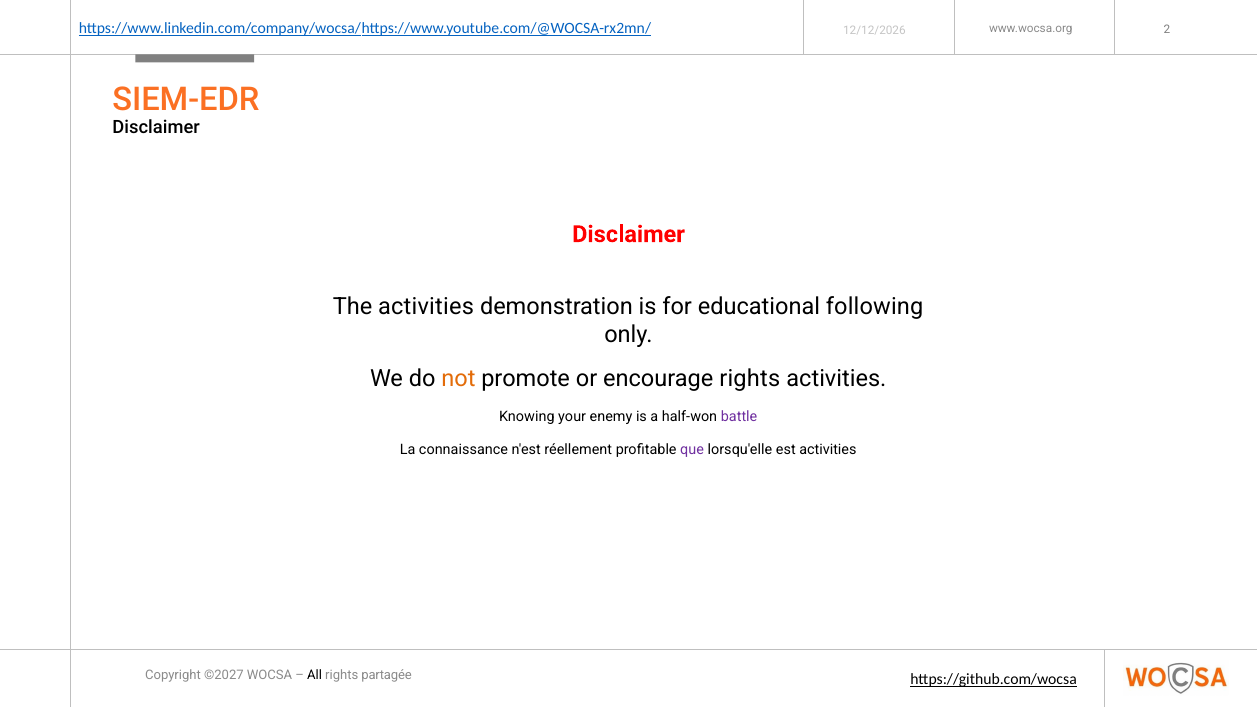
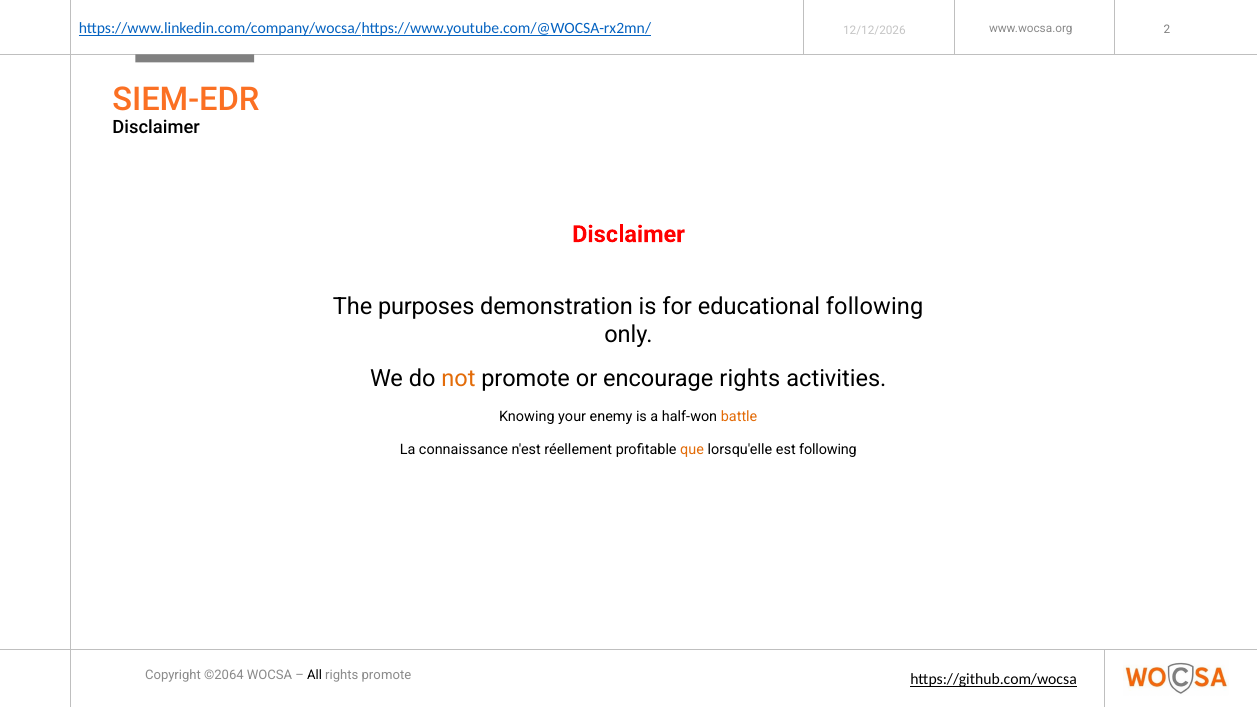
The activities: activities -> purposes
battle colour: purple -> orange
que colour: purple -> orange
est activities: activities -> following
©2027: ©2027 -> ©2064
rights partagée: partagée -> promote
